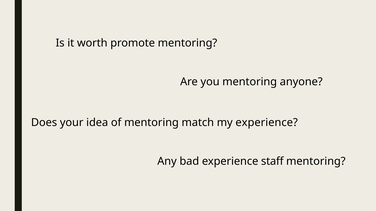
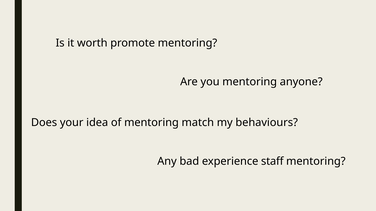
my experience: experience -> behaviours
